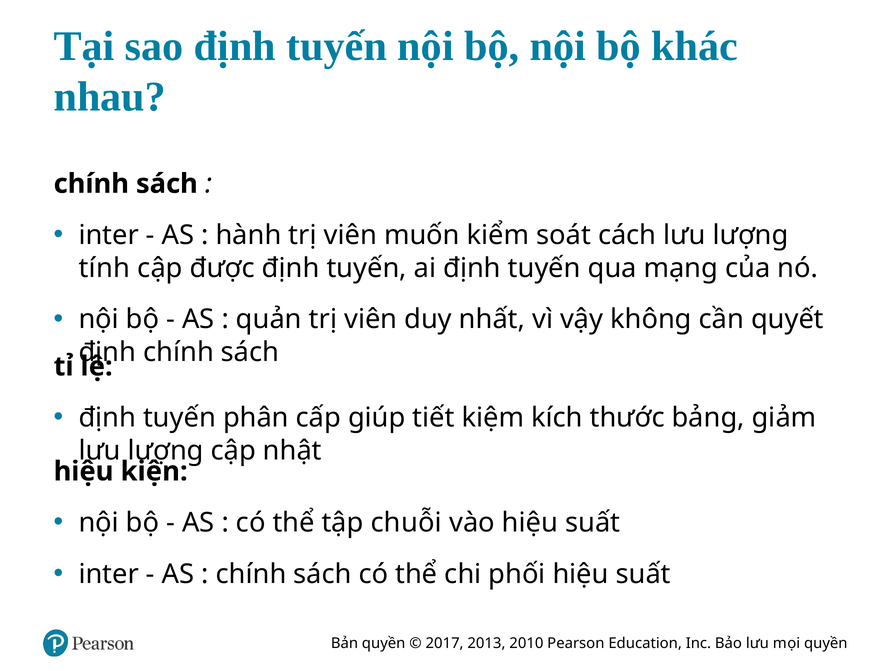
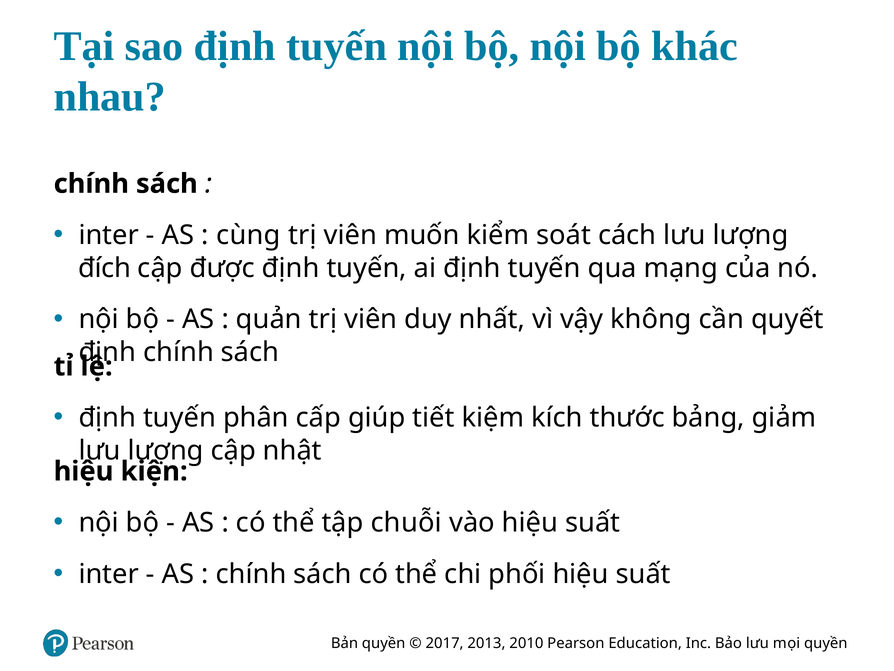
hành: hành -> cùng
tính: tính -> đích
